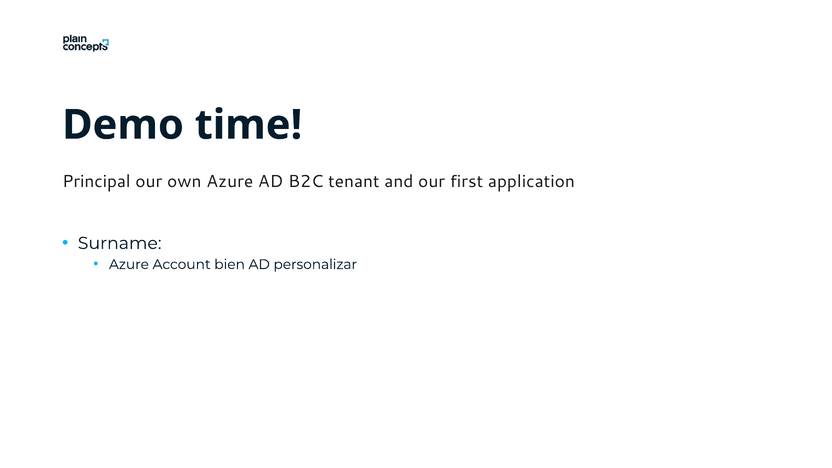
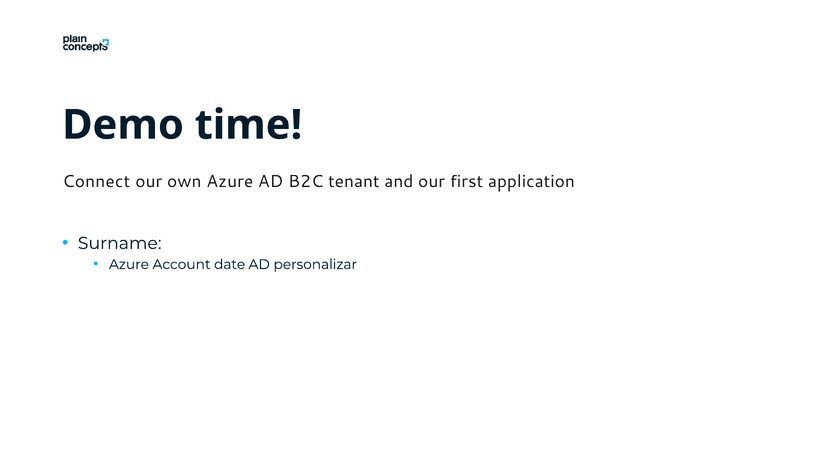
Principal: Principal -> Connect
bien: bien -> date
